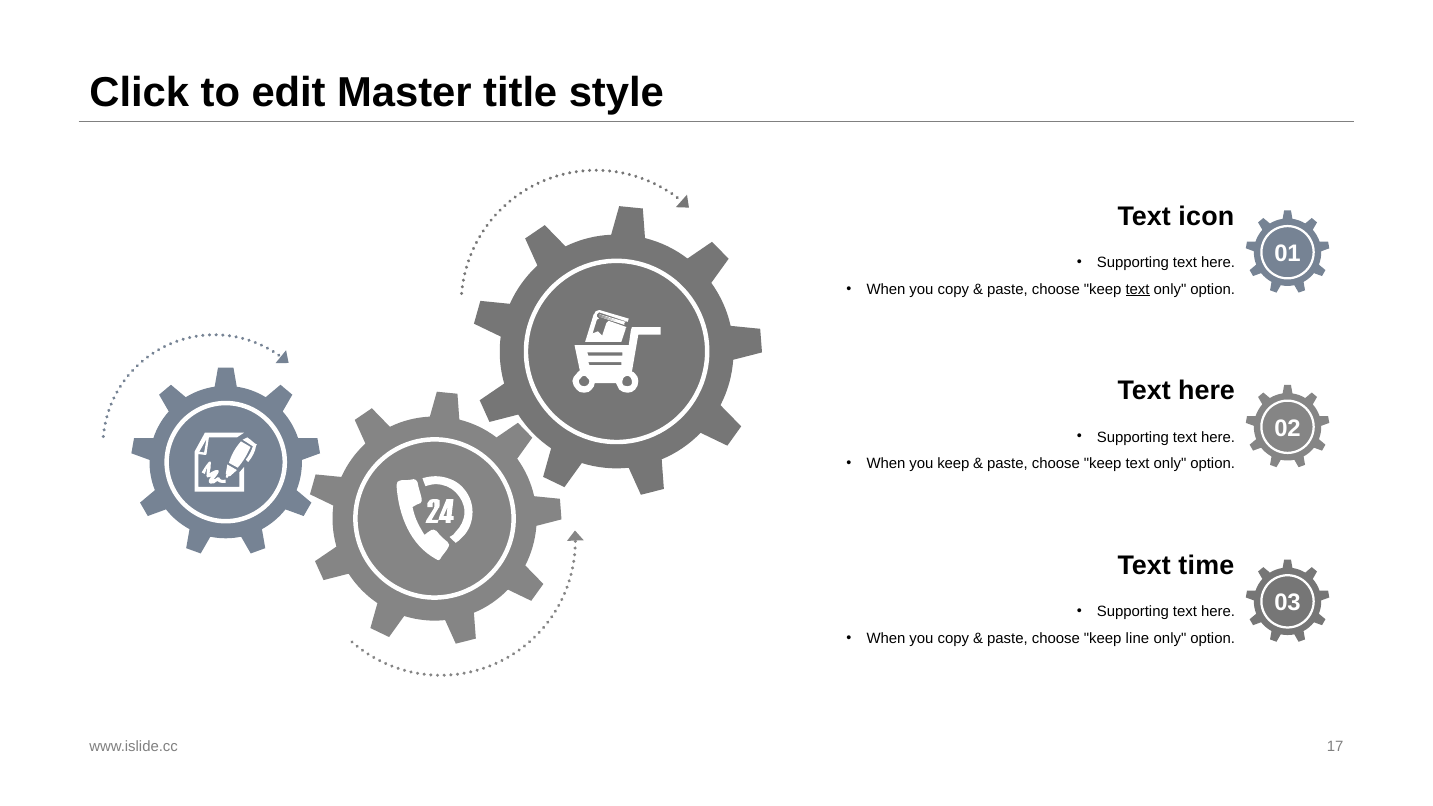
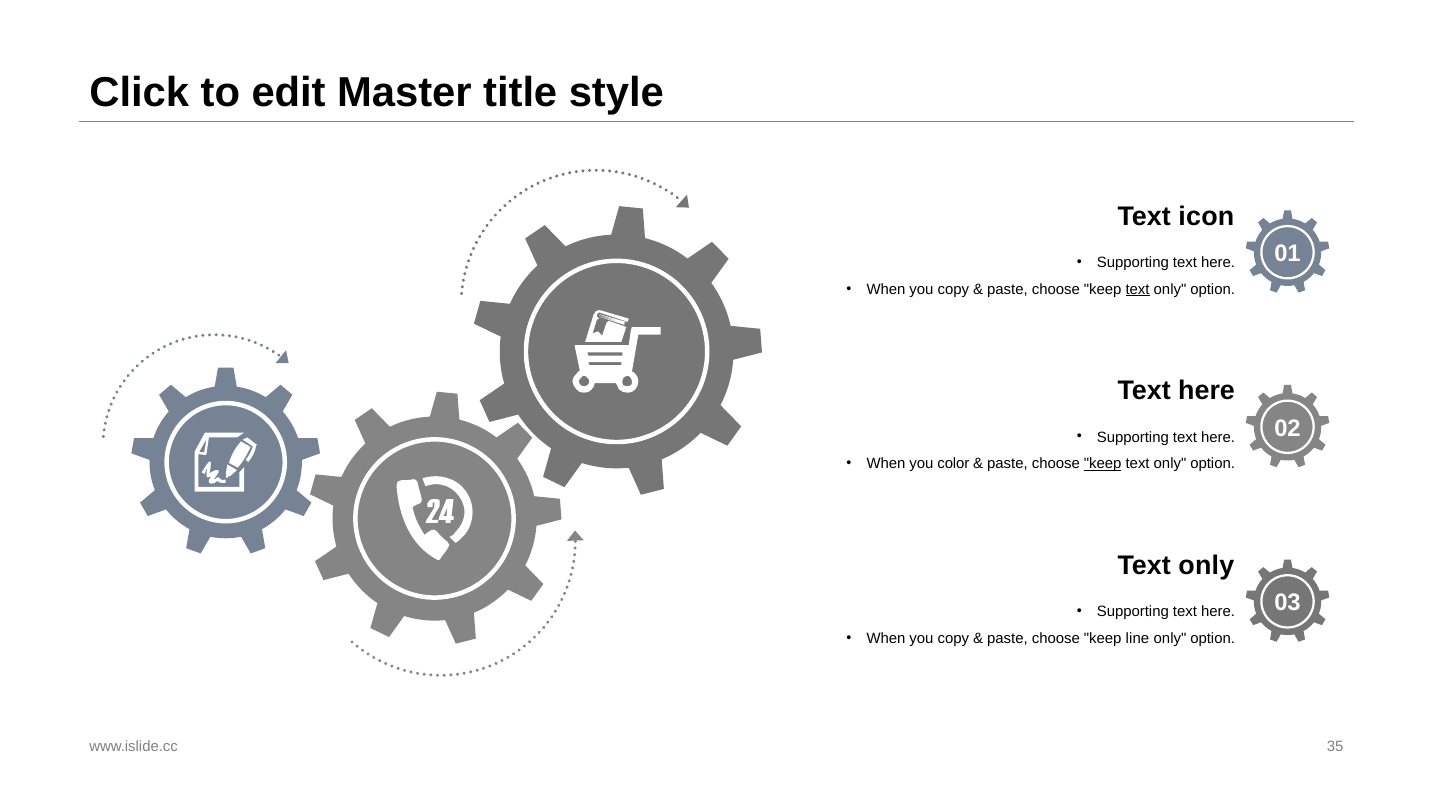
you keep: keep -> color
keep at (1103, 464) underline: none -> present
time at (1206, 566): time -> only
17: 17 -> 35
